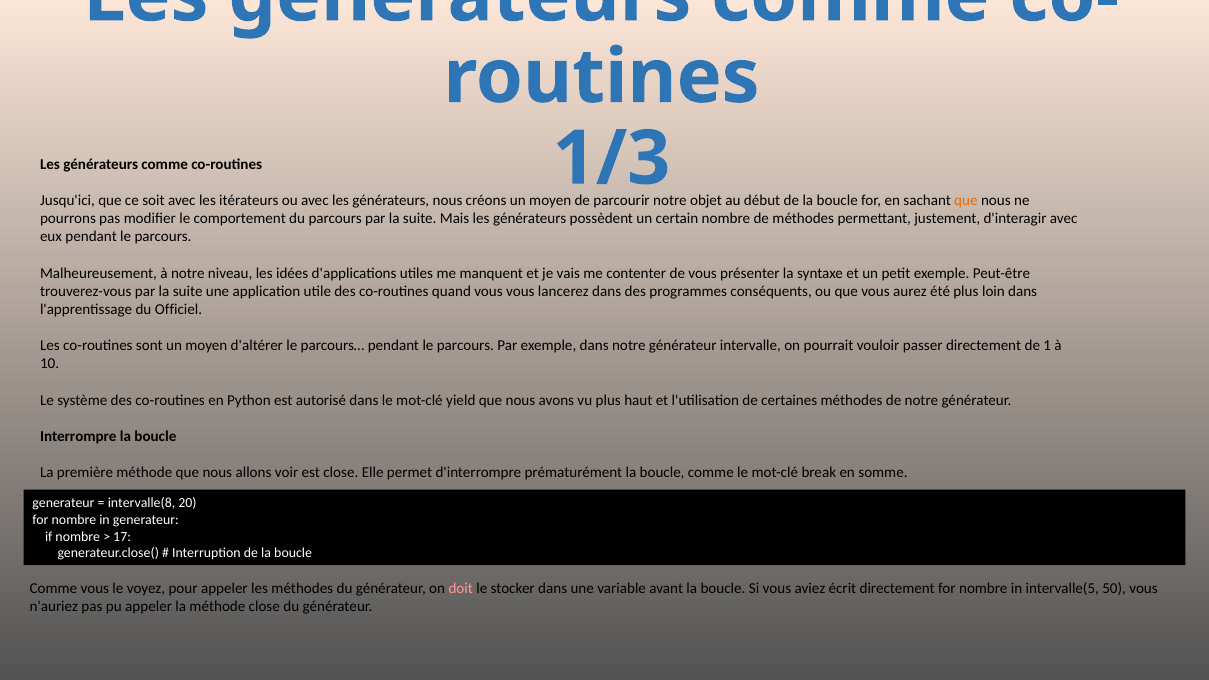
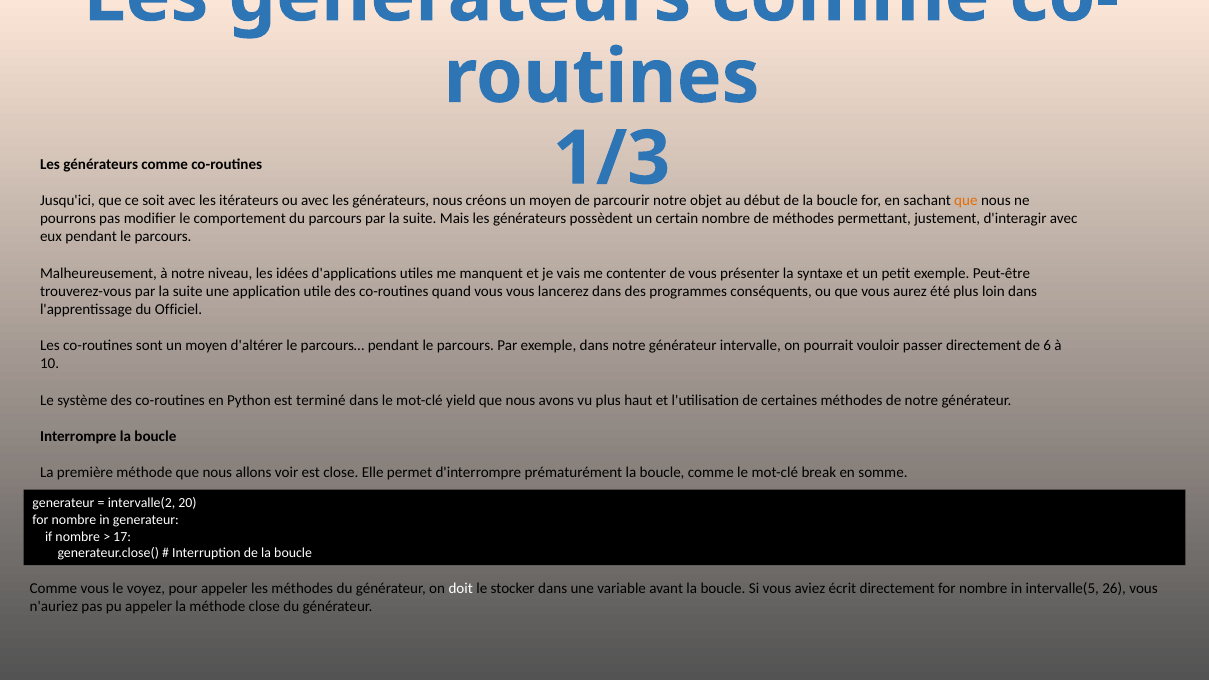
1: 1 -> 6
autorisé: autorisé -> terminé
intervalle(8: intervalle(8 -> intervalle(2
doit colour: pink -> white
50: 50 -> 26
